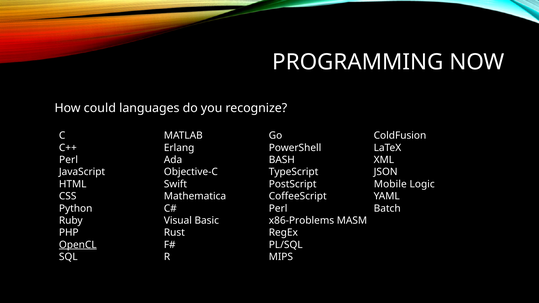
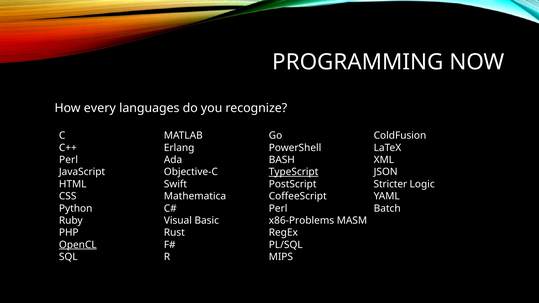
could: could -> every
TypeScript underline: none -> present
Mobile: Mobile -> Stricter
